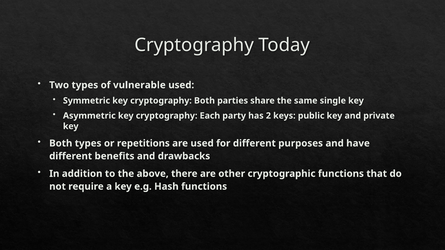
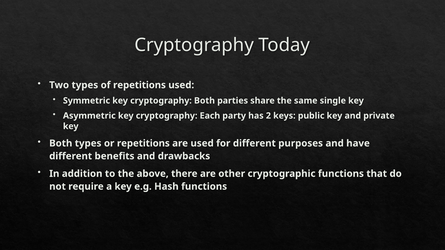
of vulnerable: vulnerable -> repetitions
